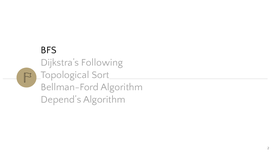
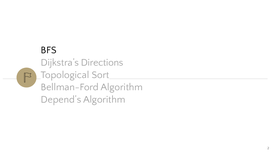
Following: Following -> Directions
